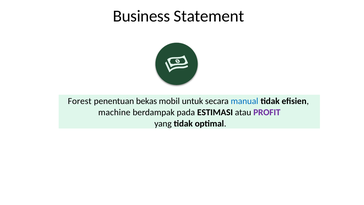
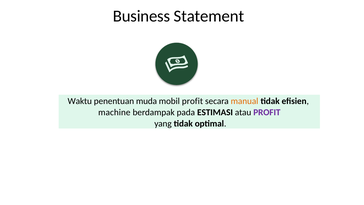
Forest: Forest -> Waktu
bekas: bekas -> muda
mobil untuk: untuk -> profit
manual colour: blue -> orange
